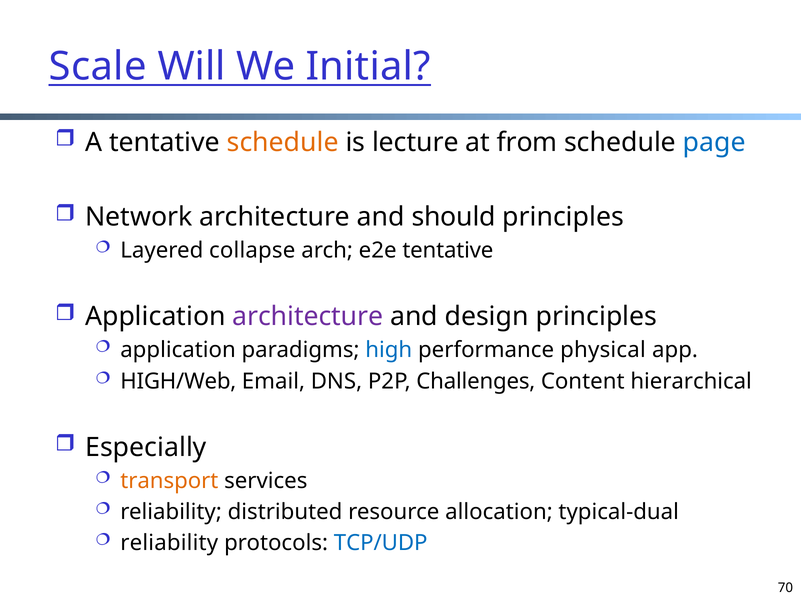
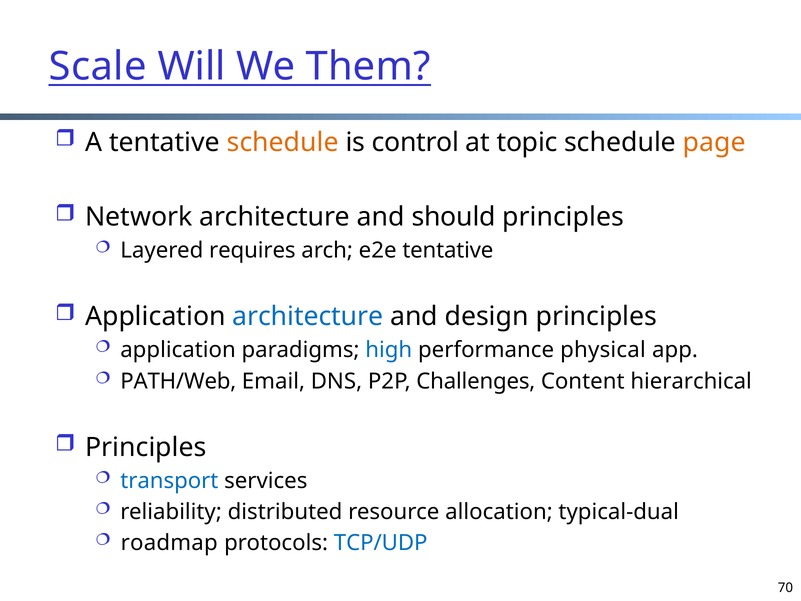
Initial: Initial -> Them
lecture: lecture -> control
from: from -> topic
page colour: blue -> orange
collapse: collapse -> requires
architecture at (308, 317) colour: purple -> blue
HIGH/Web: HIGH/Web -> PATH/Web
Especially at (146, 447): Especially -> Principles
transport colour: orange -> blue
reliability at (169, 543): reliability -> roadmap
